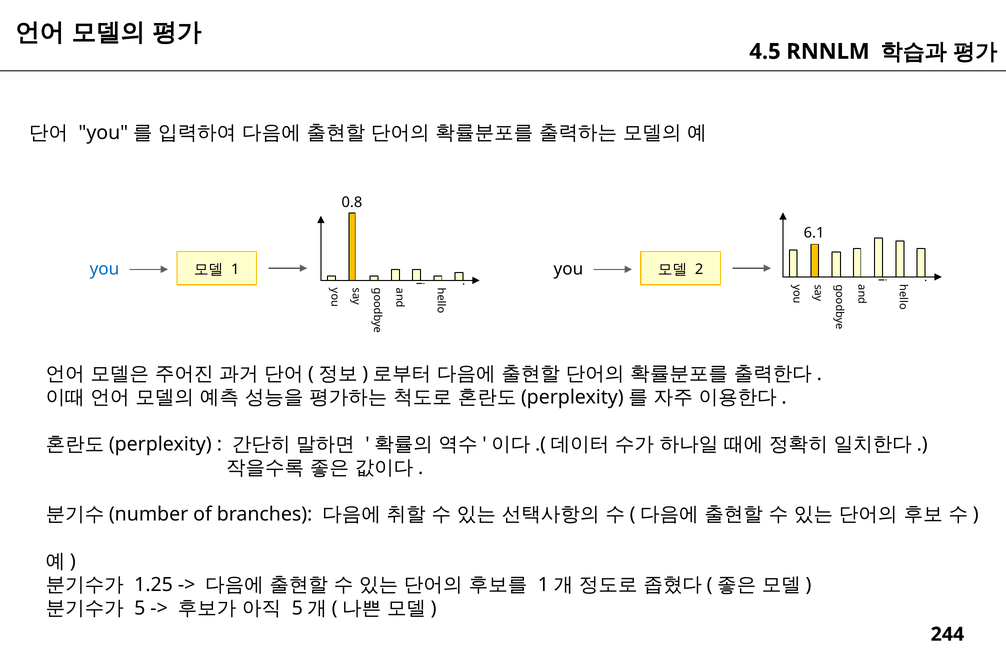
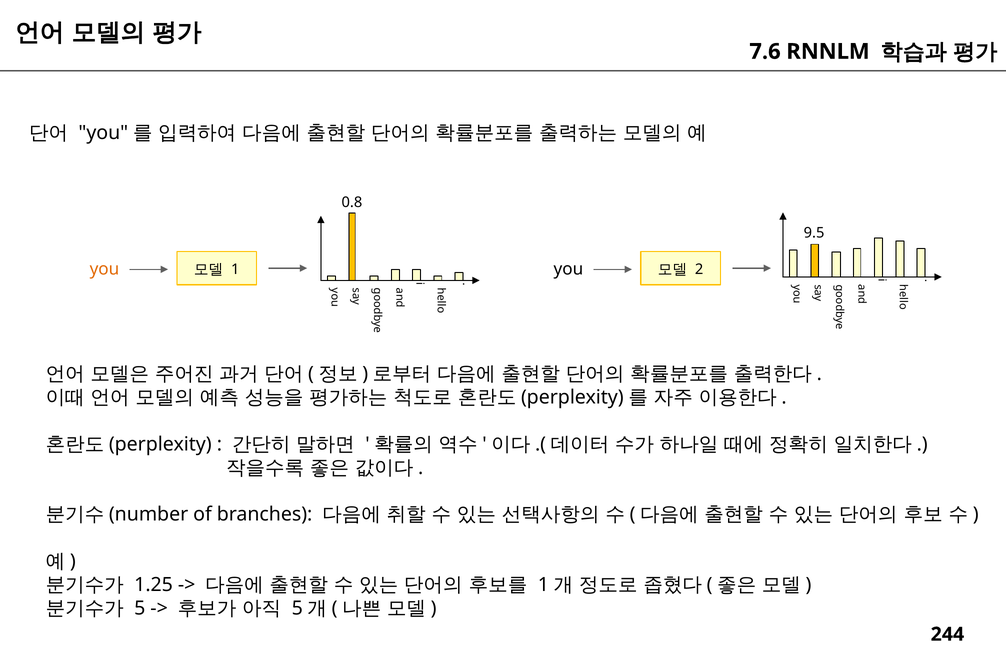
4.5: 4.5 -> 7.6
6.1: 6.1 -> 9.5
you at (104, 269) colour: blue -> orange
